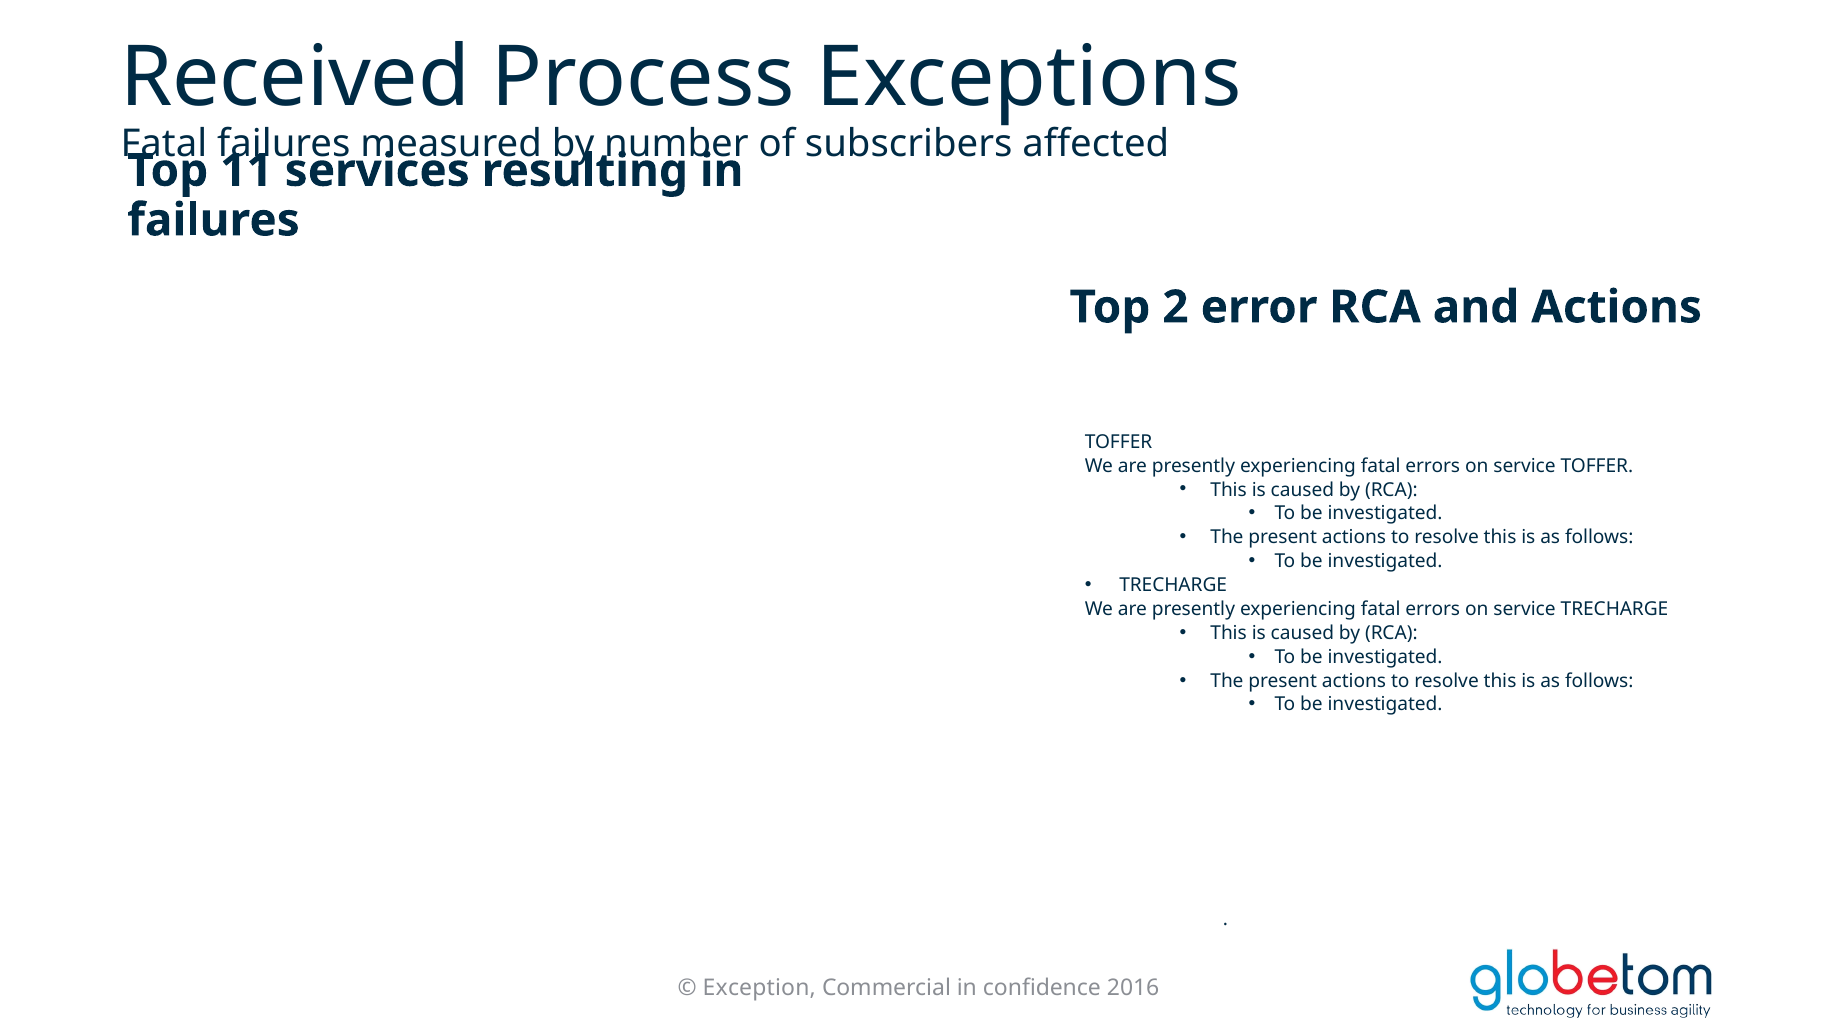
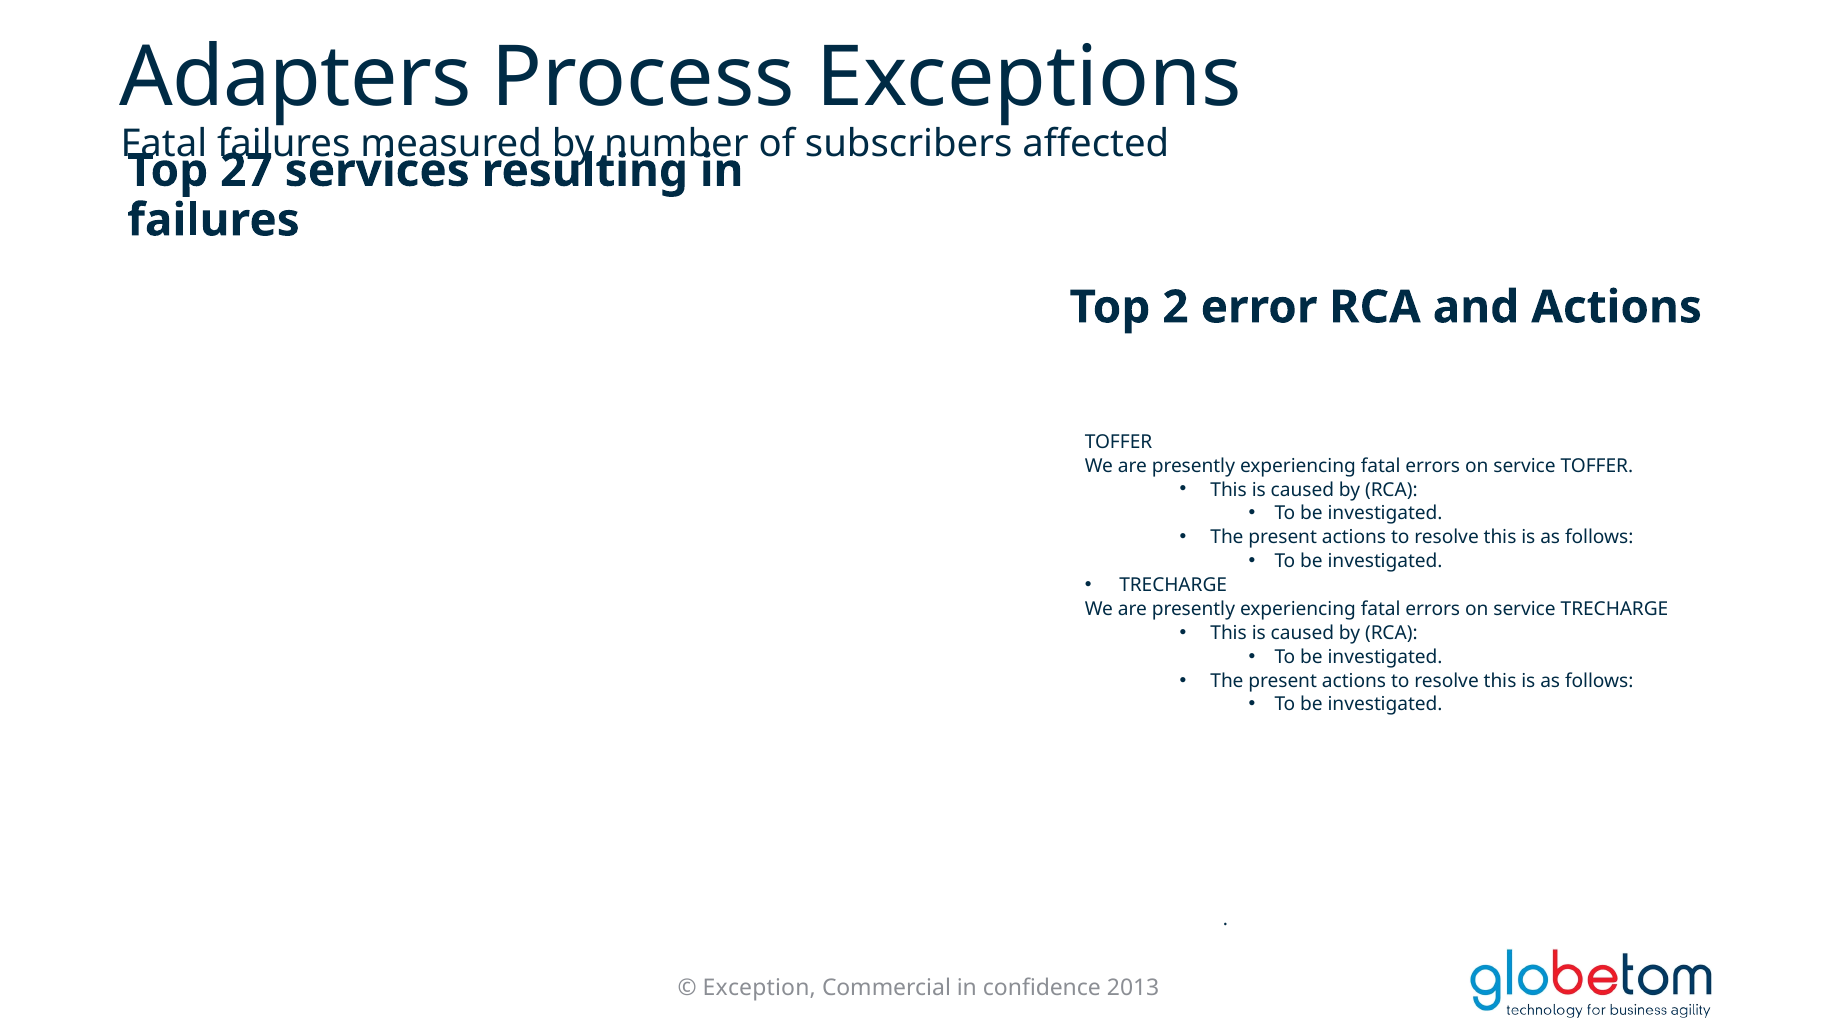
Received: Received -> Adapters
11: 11 -> 27
2016: 2016 -> 2013
